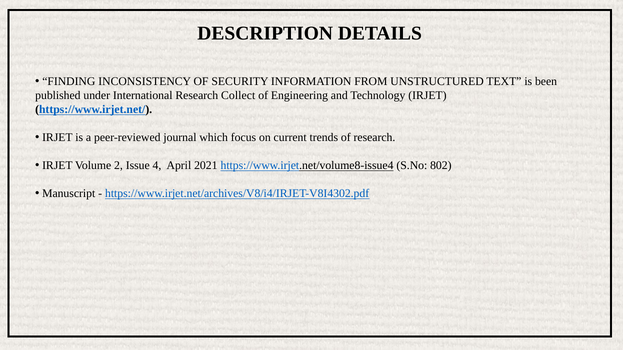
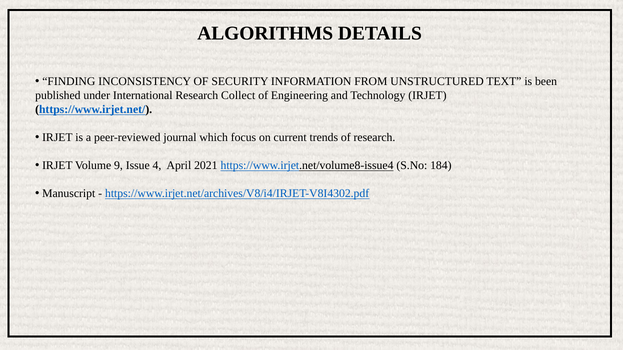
DESCRIPTION: DESCRIPTION -> ALGORITHMS
2: 2 -> 9
802: 802 -> 184
